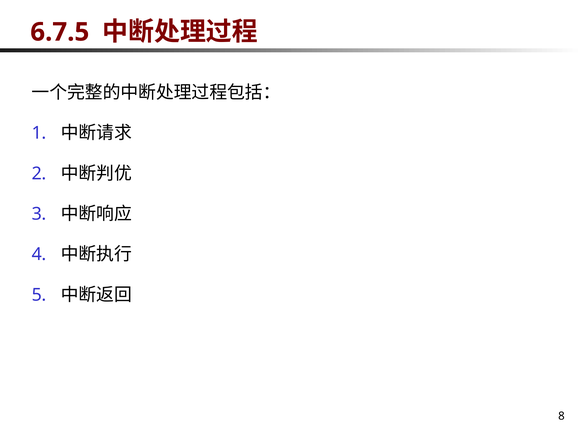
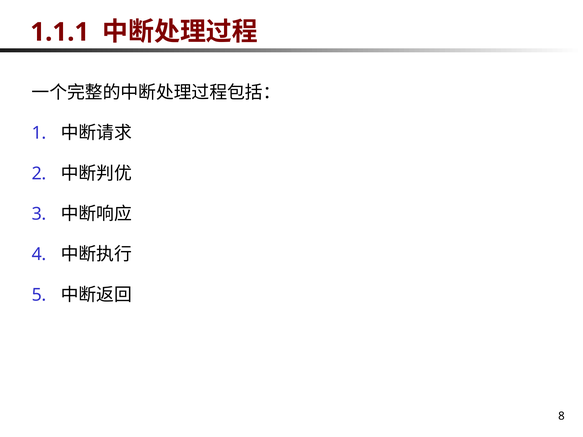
6.7.5: 6.7.5 -> 1.1.1
